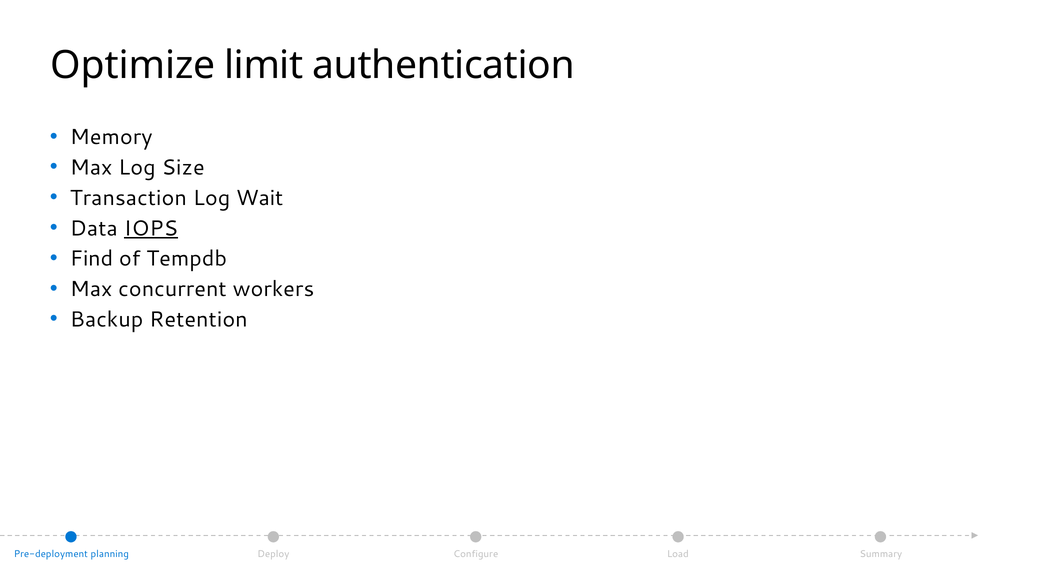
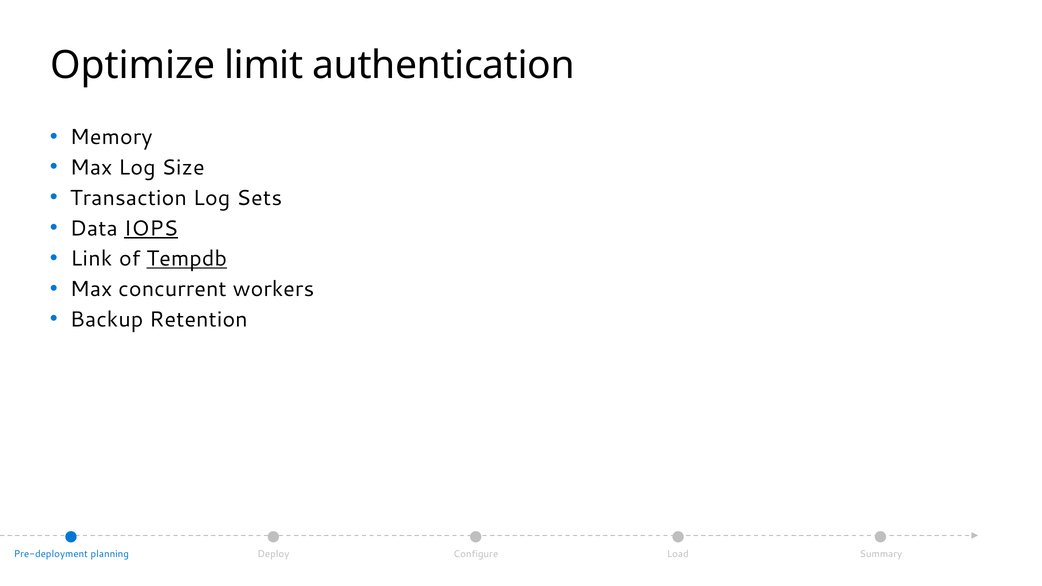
Wait: Wait -> Sets
Find: Find -> Link
Tempdb underline: none -> present
